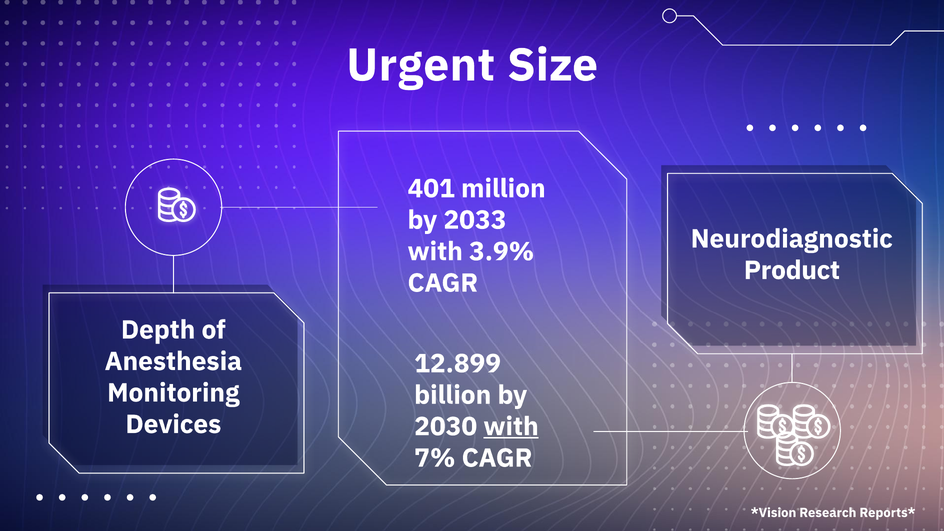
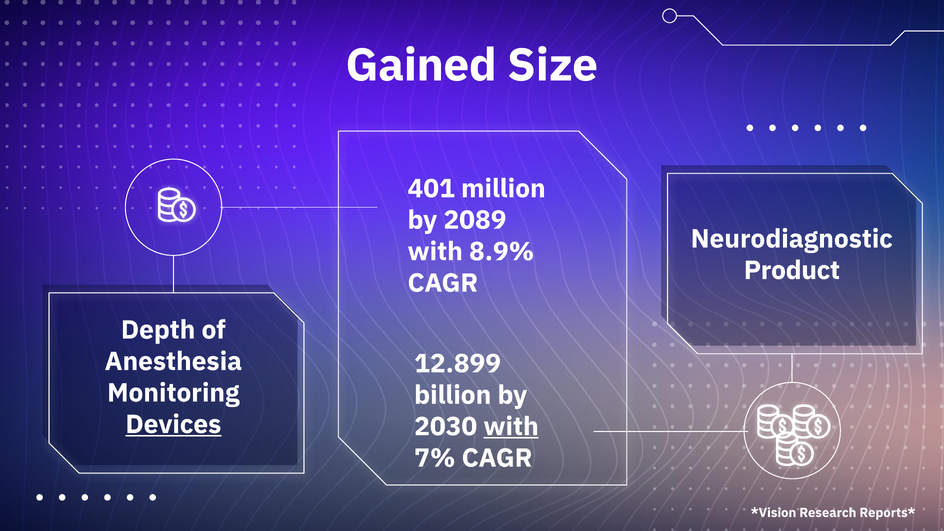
Urgent: Urgent -> Gained
2033: 2033 -> 2089
3.9%: 3.9% -> 8.9%
Devices underline: none -> present
